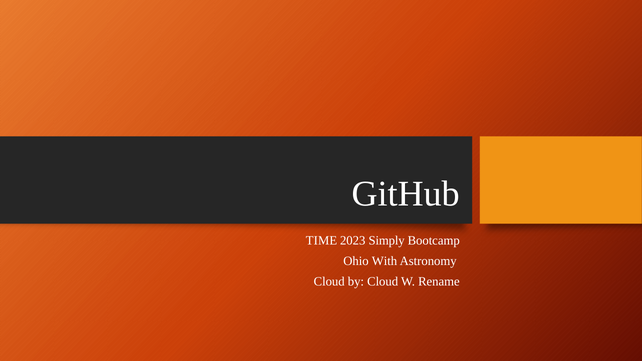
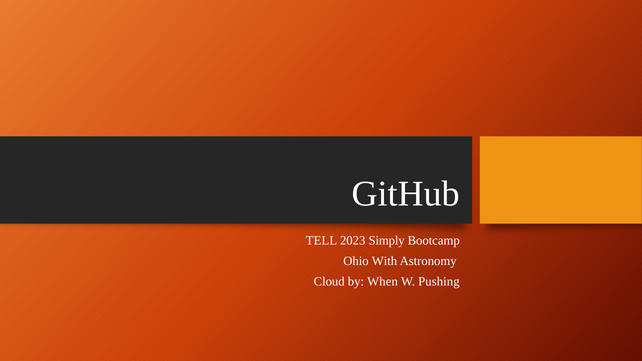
TIME: TIME -> TELL
by Cloud: Cloud -> When
Rename: Rename -> Pushing
